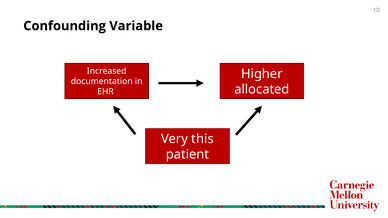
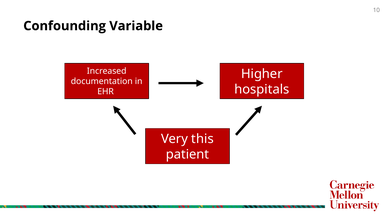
allocated: allocated -> hospitals
